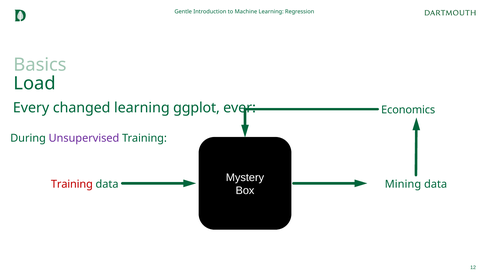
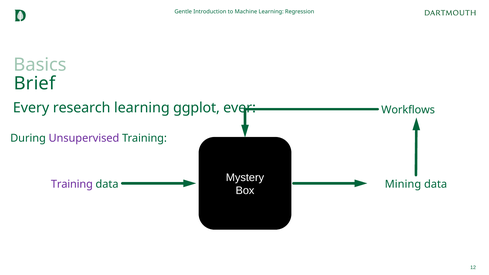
Load: Load -> Brief
changed: changed -> research
Economics: Economics -> Workflows
Training at (72, 184) colour: red -> purple
